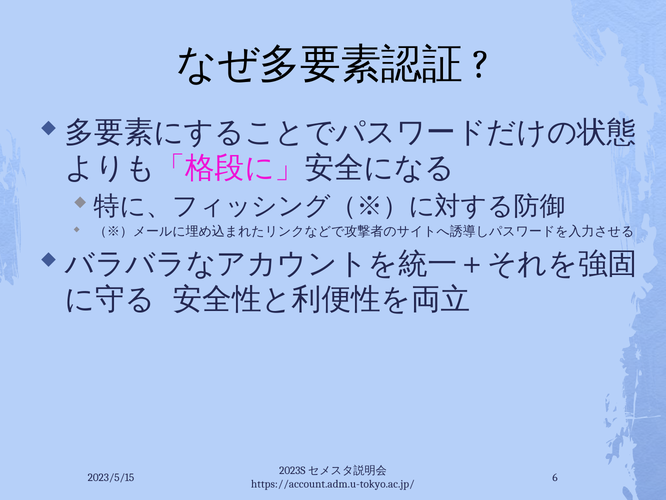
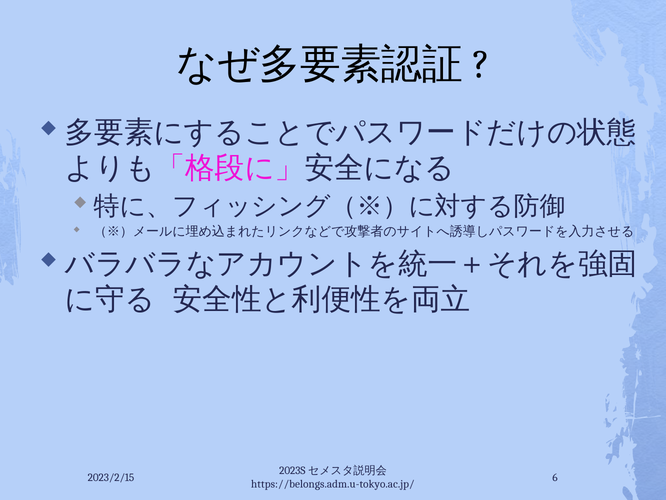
2023/5/15: 2023/5/15 -> 2023/2/15
https://account.adm.u-tokyo.ac.jp/: https://account.adm.u-tokyo.ac.jp/ -> https://belongs.adm.u-tokyo.ac.jp/
